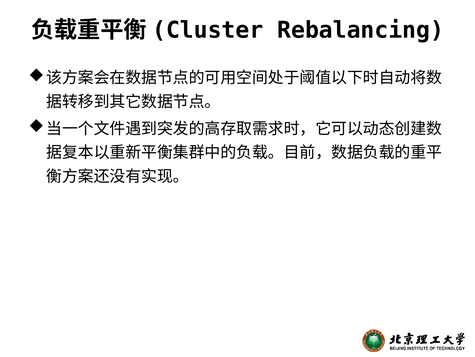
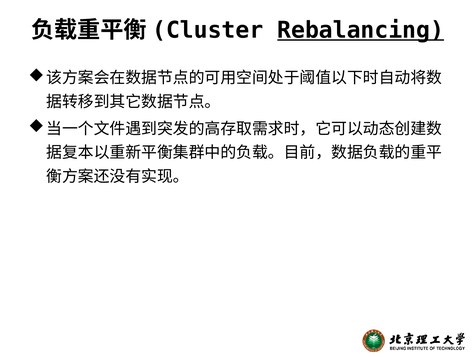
Rebalancing underline: none -> present
